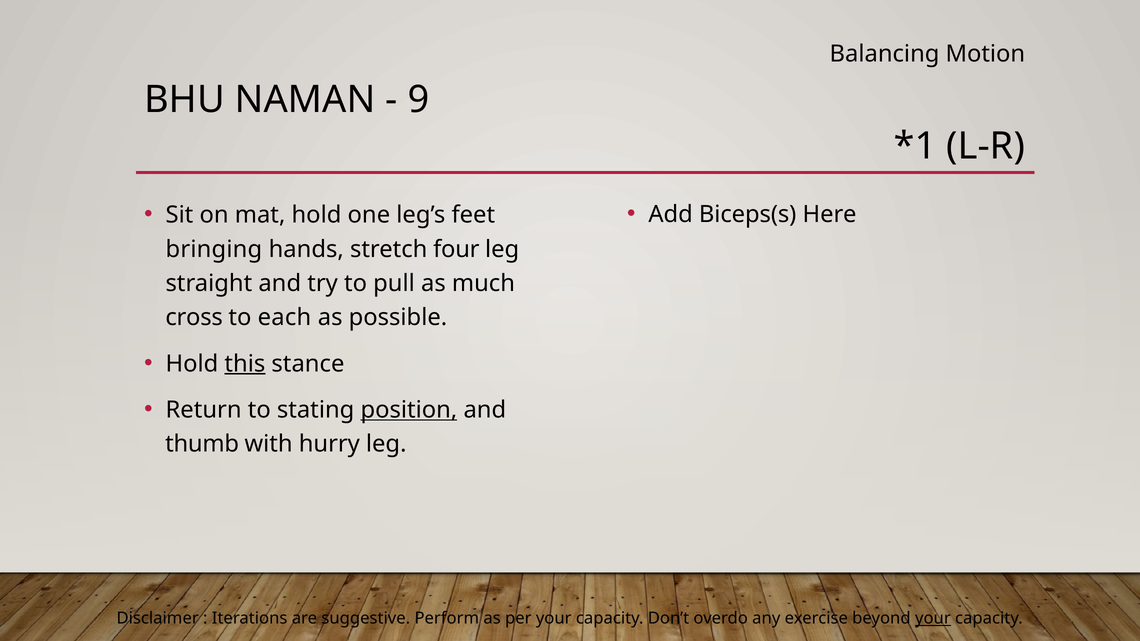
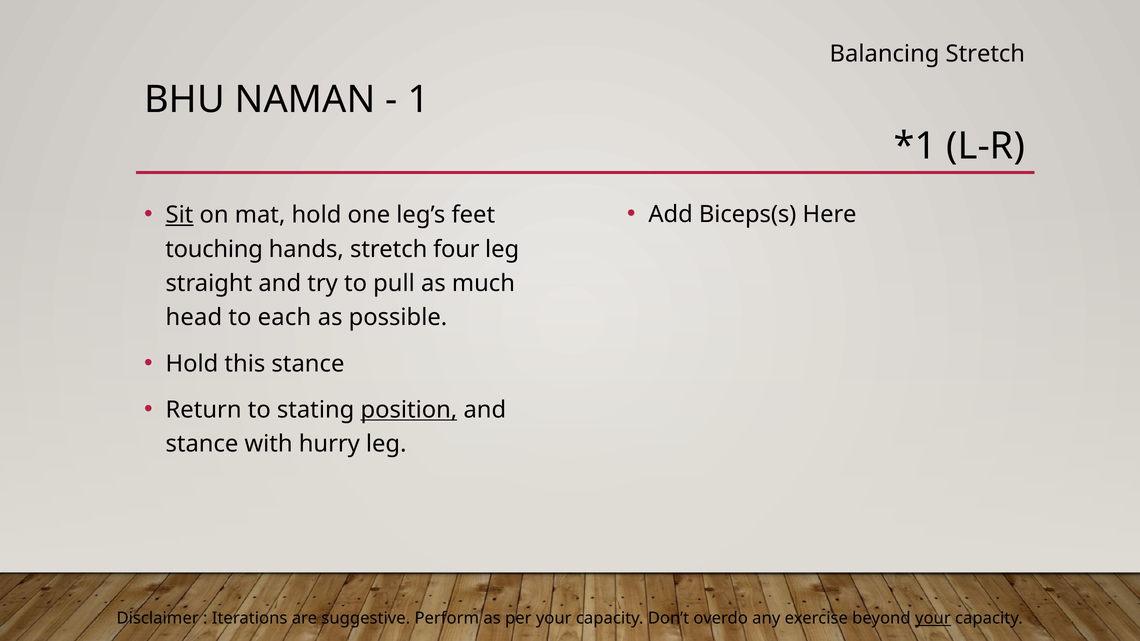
Balancing Motion: Motion -> Stretch
9: 9 -> 1
Sit underline: none -> present
bringing: bringing -> touching
cross: cross -> head
this underline: present -> none
thumb at (202, 444): thumb -> stance
